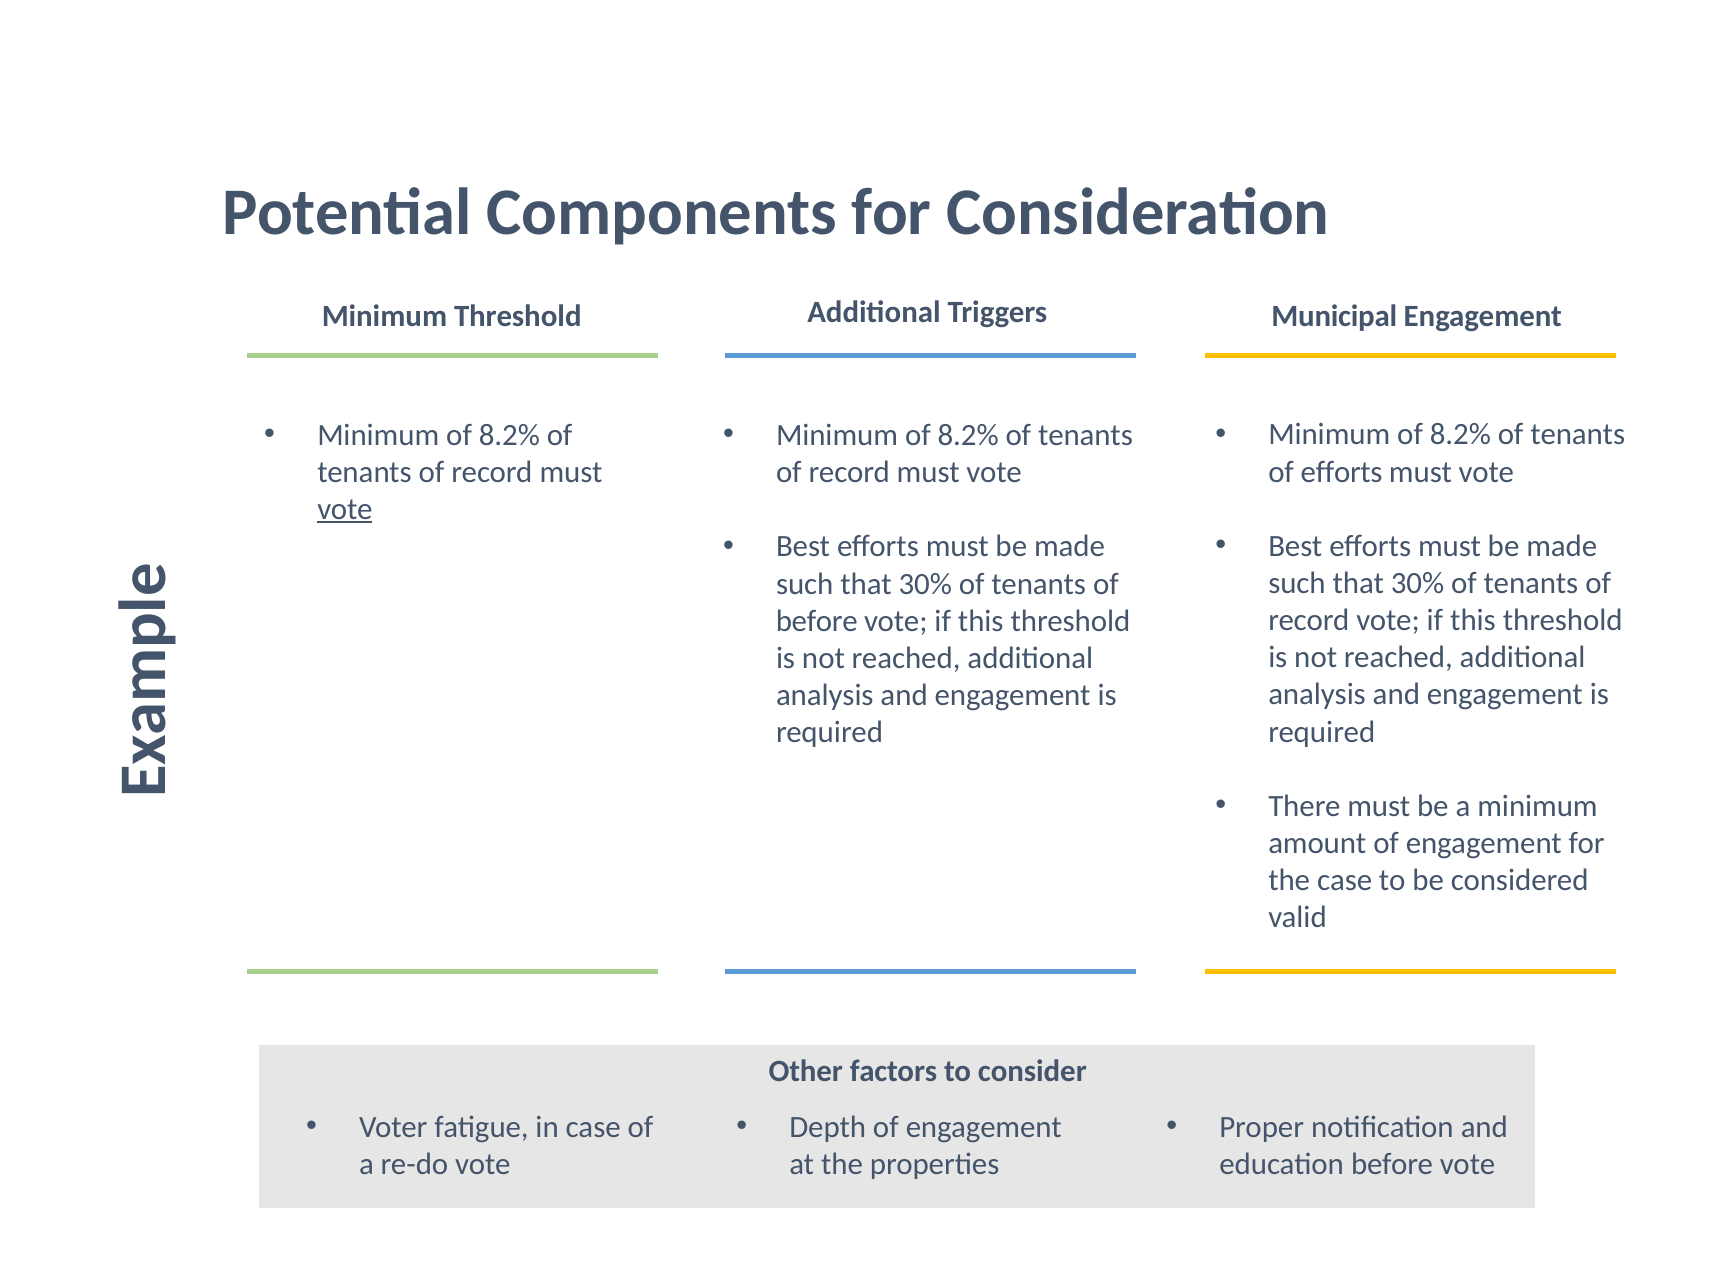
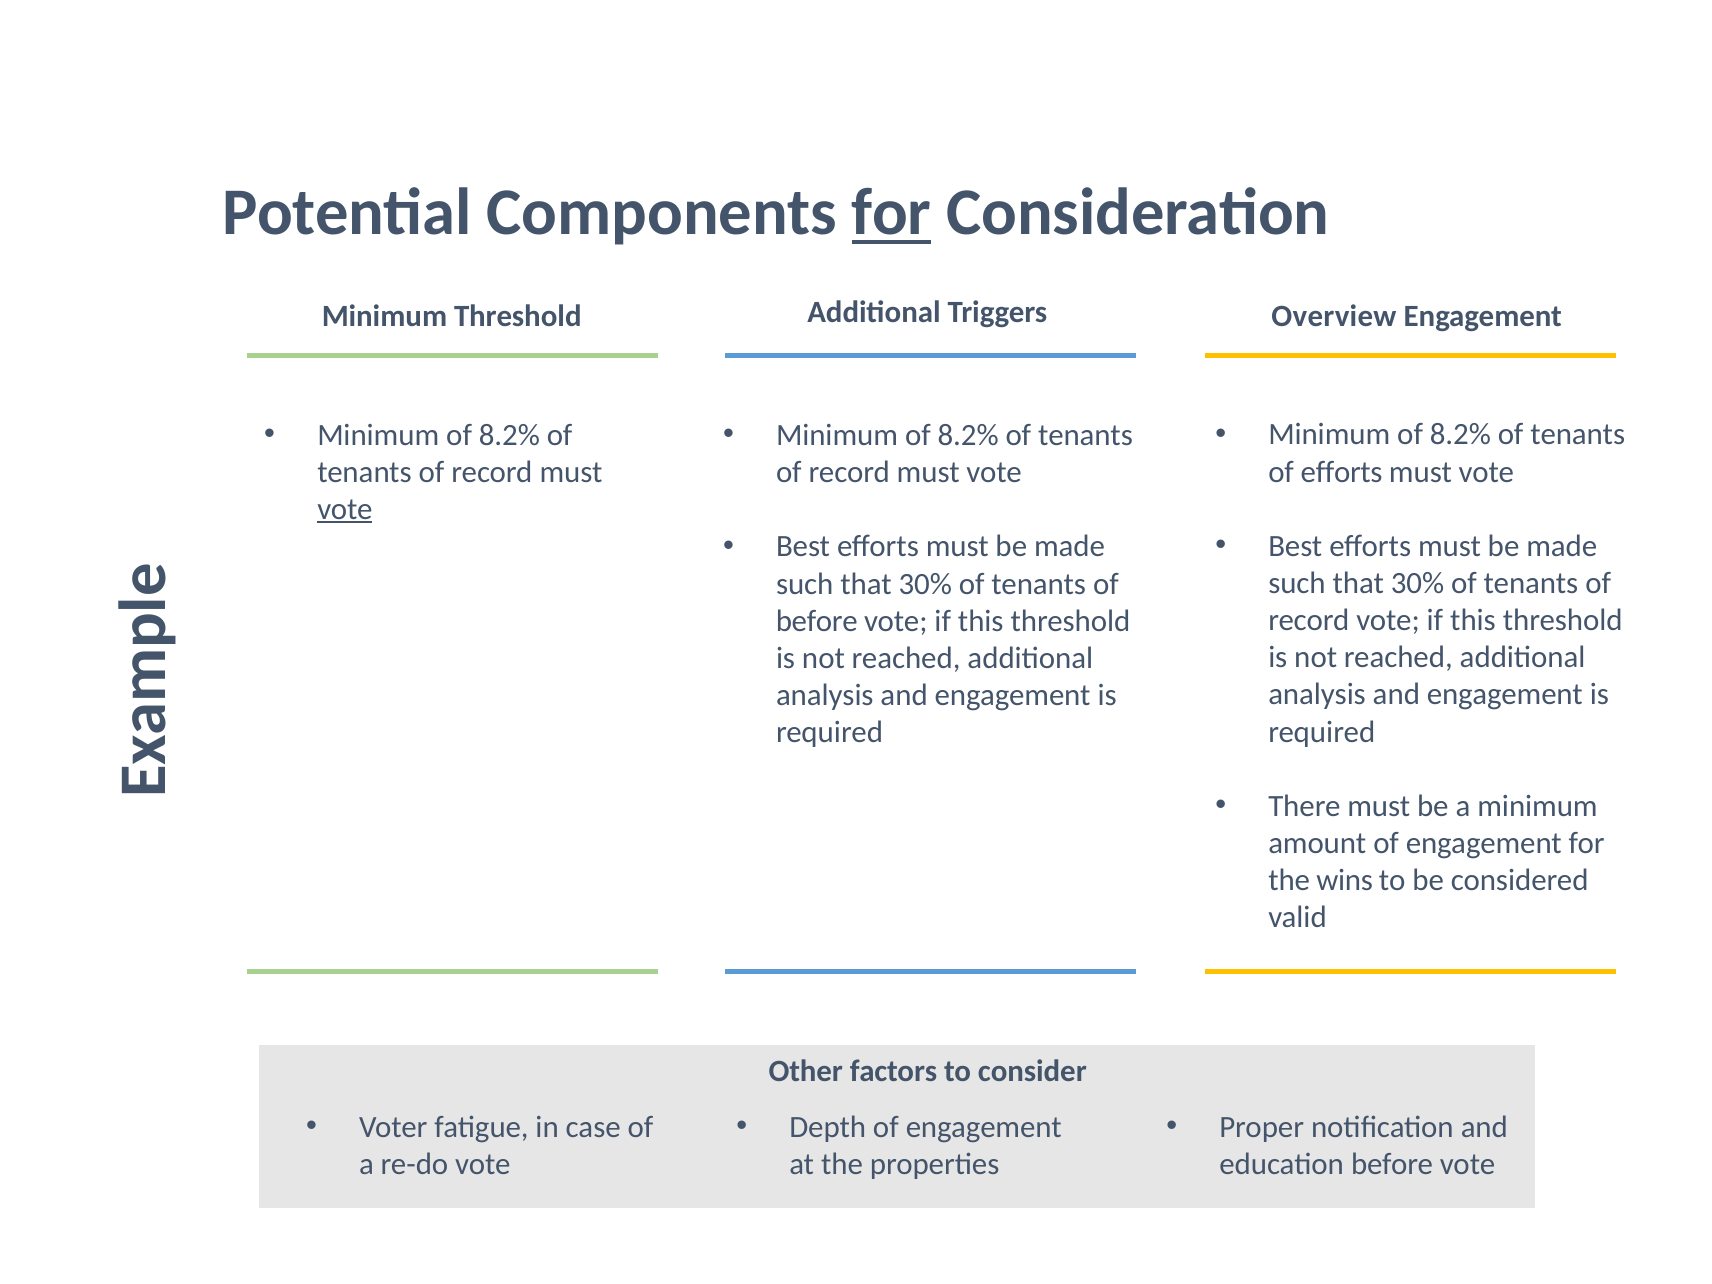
for at (892, 213) underline: none -> present
Municipal: Municipal -> Overview
the case: case -> wins
